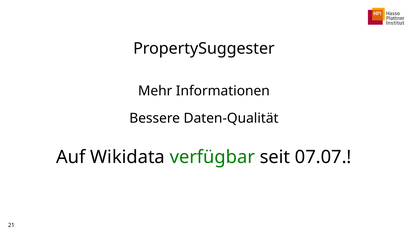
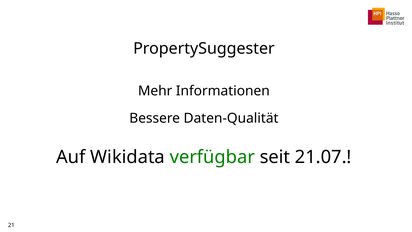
07.07: 07.07 -> 21.07
